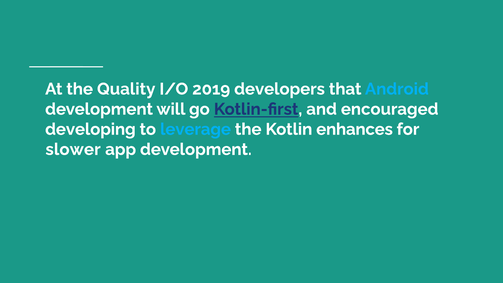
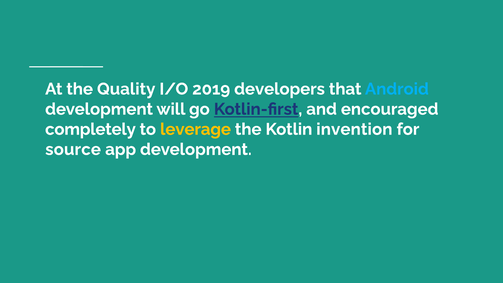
developing: developing -> completely
leverage colour: light blue -> yellow
enhances: enhances -> invention
slower: slower -> source
